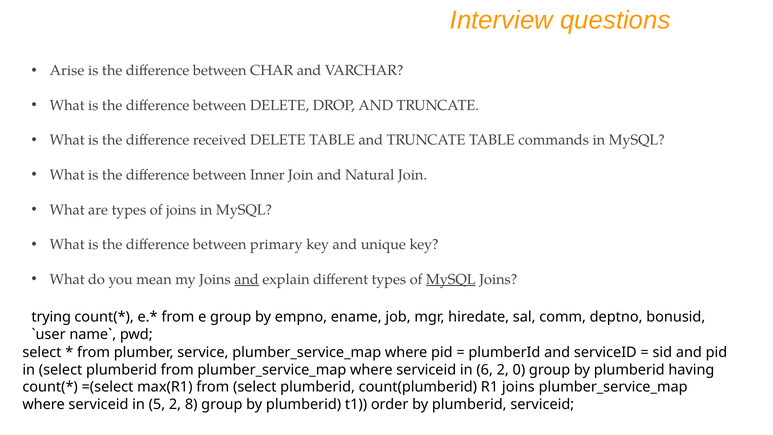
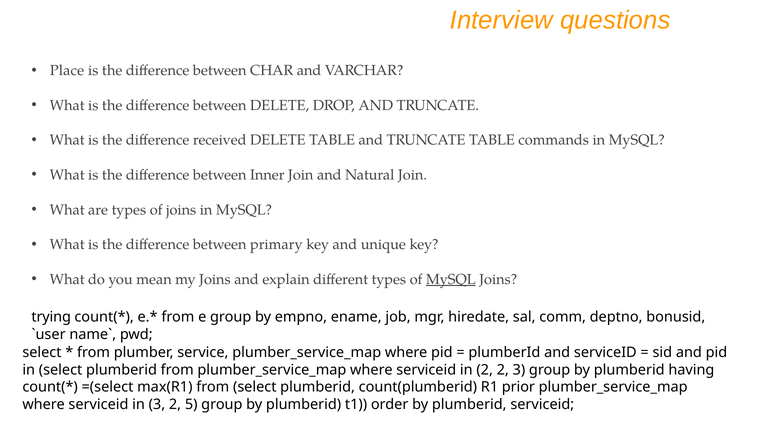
Arise: Arise -> Place
and at (247, 279) underline: present -> none
in 6: 6 -> 2
2 0: 0 -> 3
R1 joins: joins -> prior
in 5: 5 -> 3
8: 8 -> 5
